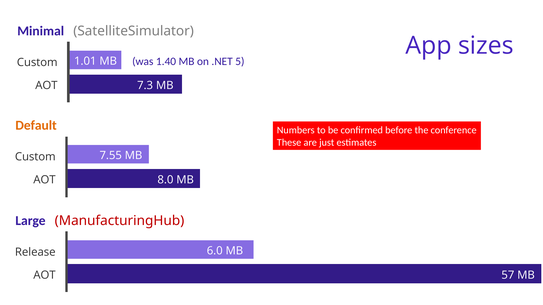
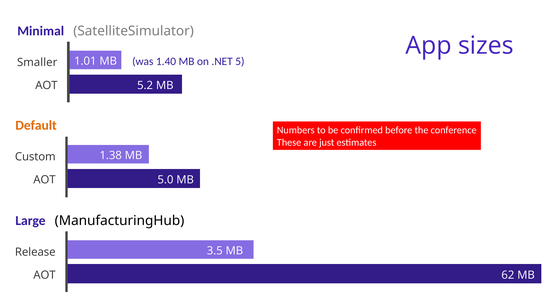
Custom at (37, 63): Custom -> Smaller
7.3: 7.3 -> 5.2
7.55: 7.55 -> 1.38
8.0: 8.0 -> 5.0
ManufacturingHub colour: red -> black
6.0: 6.0 -> 3.5
57: 57 -> 62
